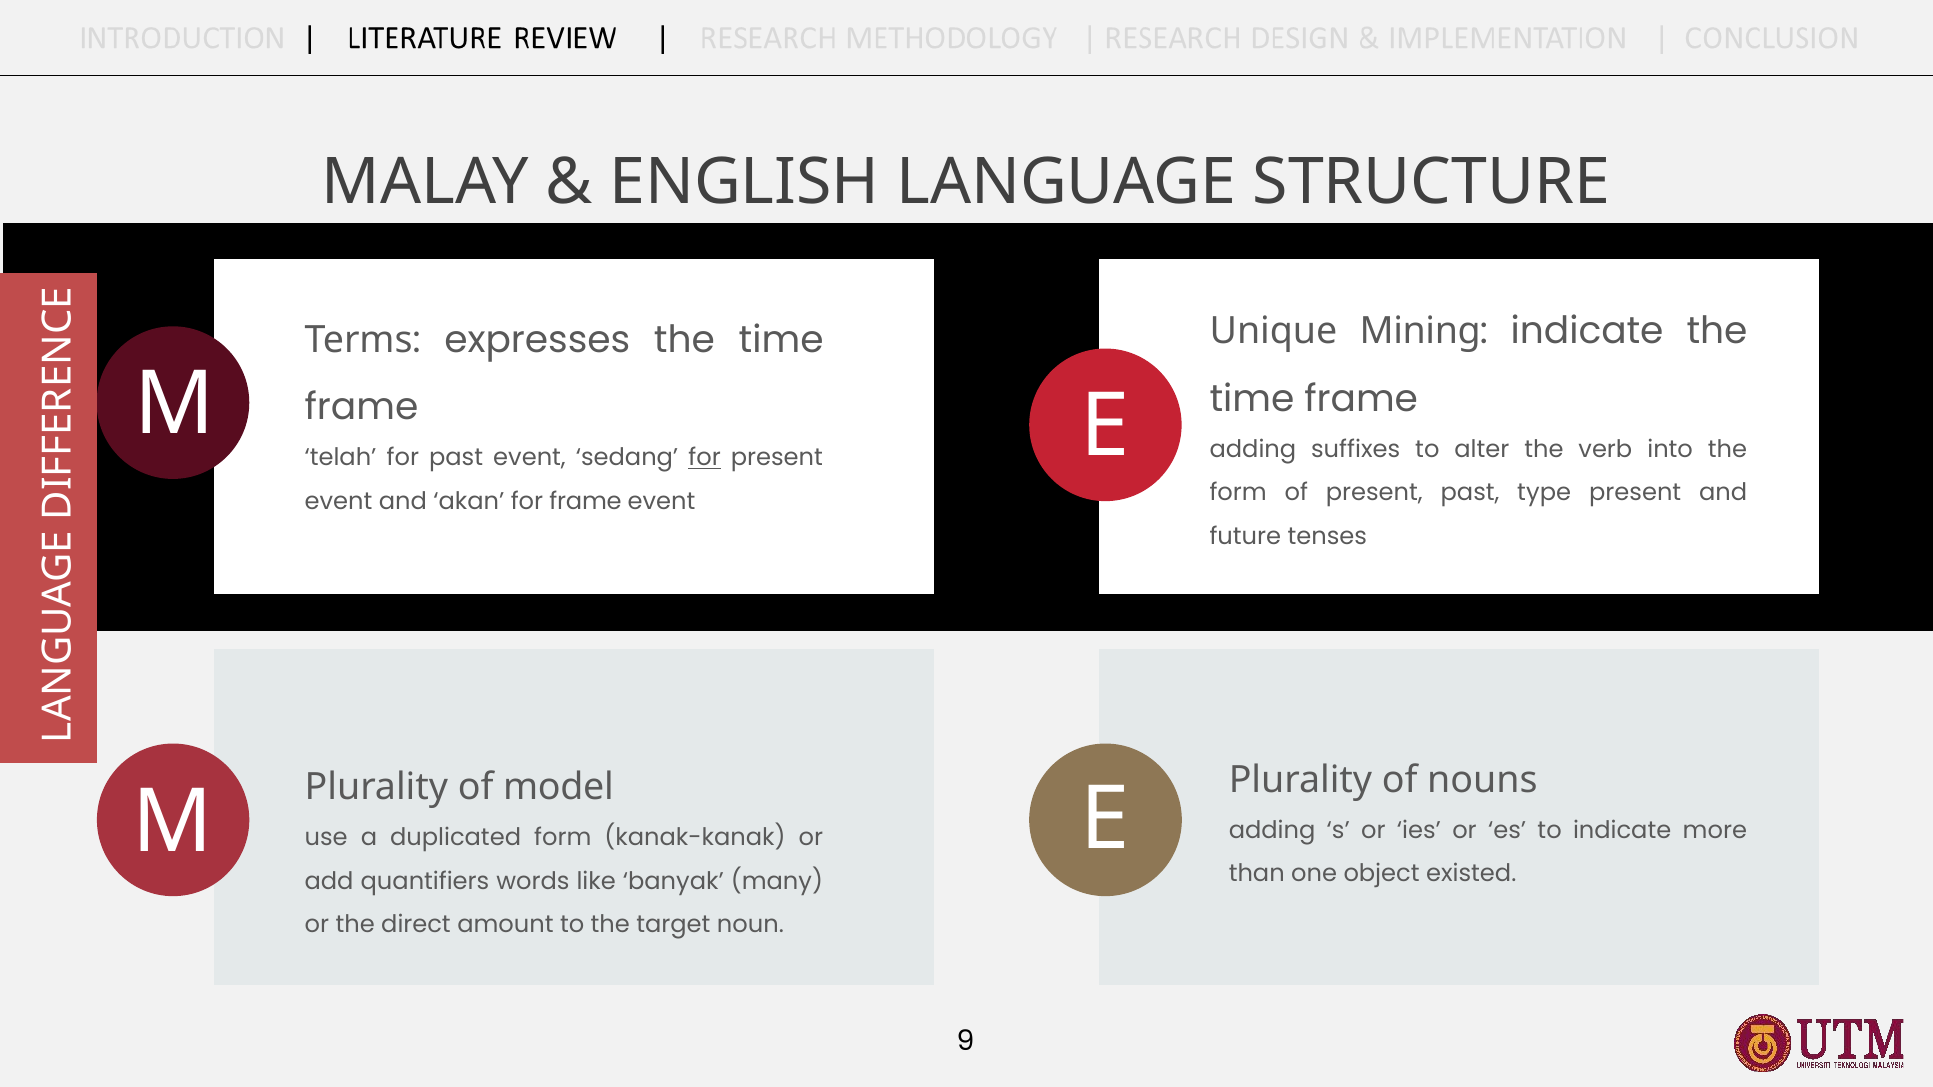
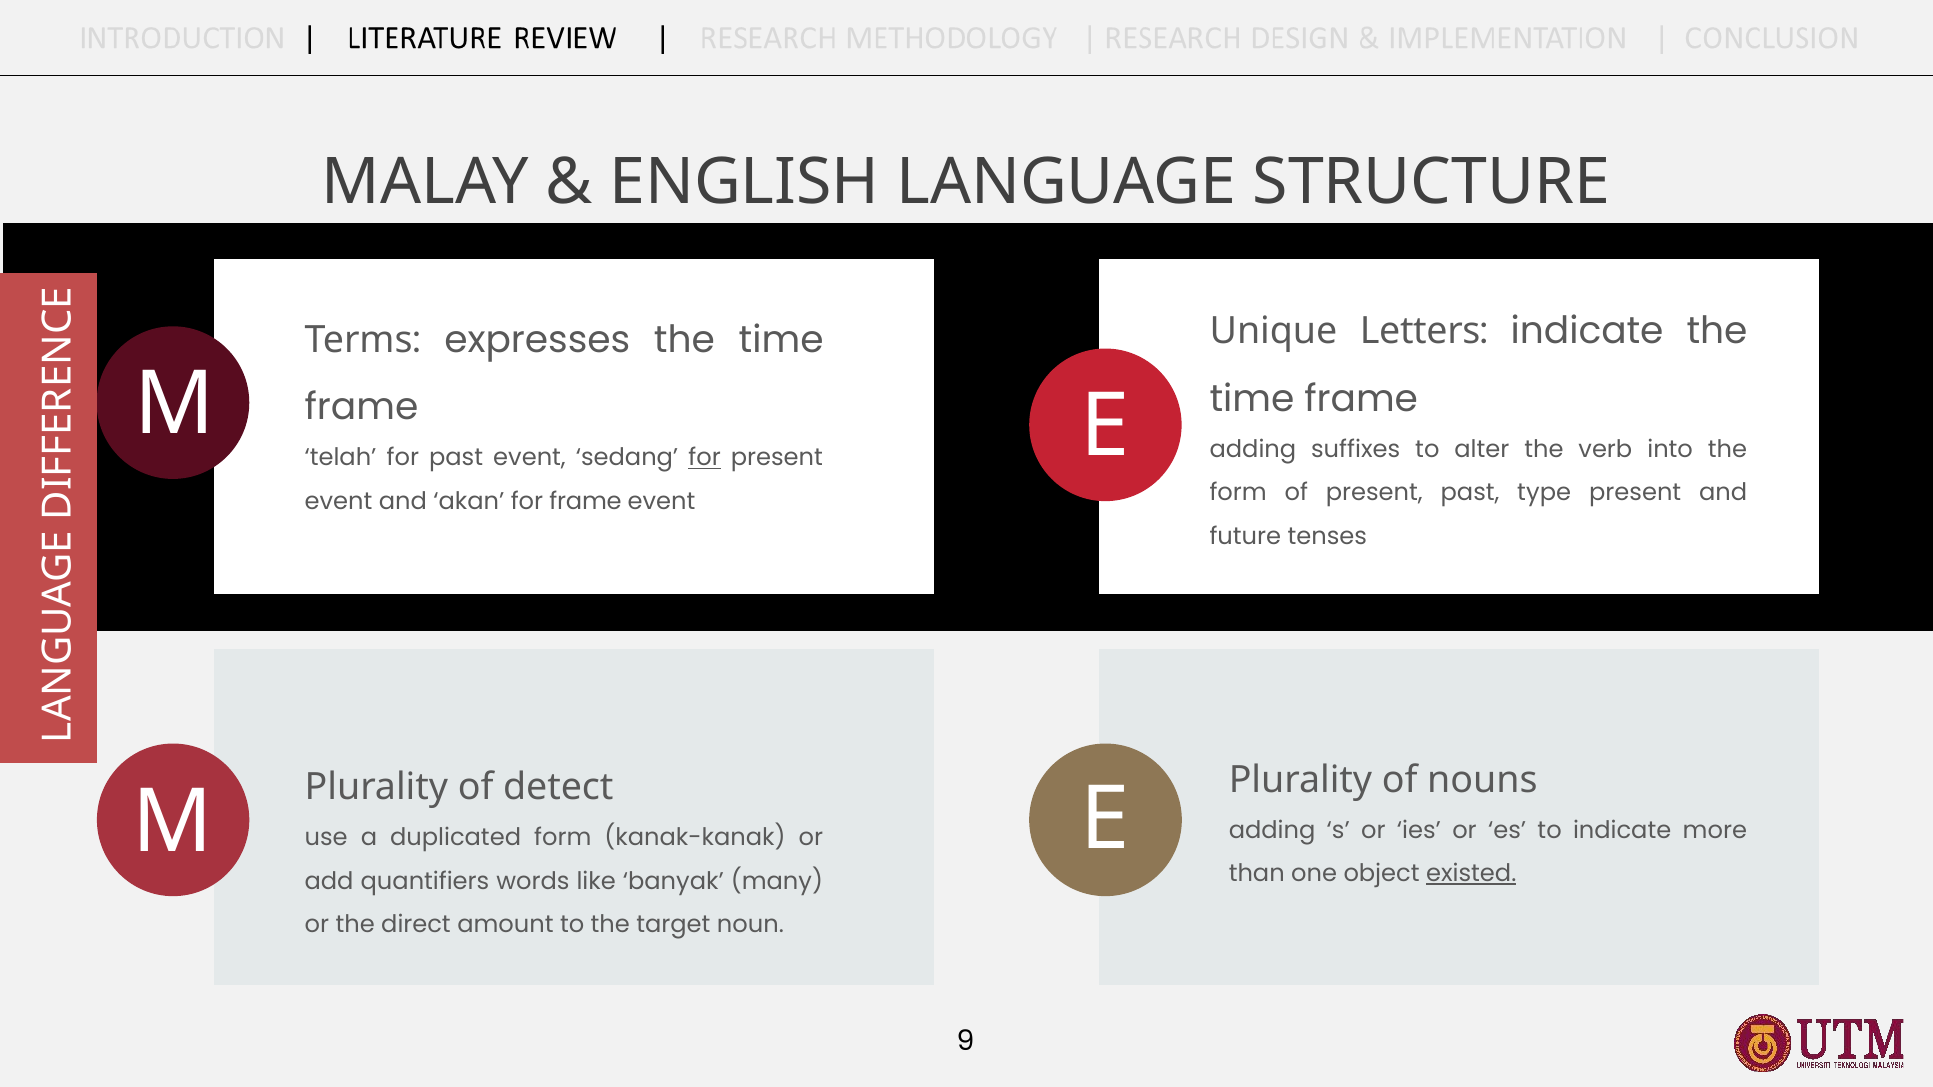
Mining: Mining -> Letters
model: model -> detect
existed underline: none -> present
